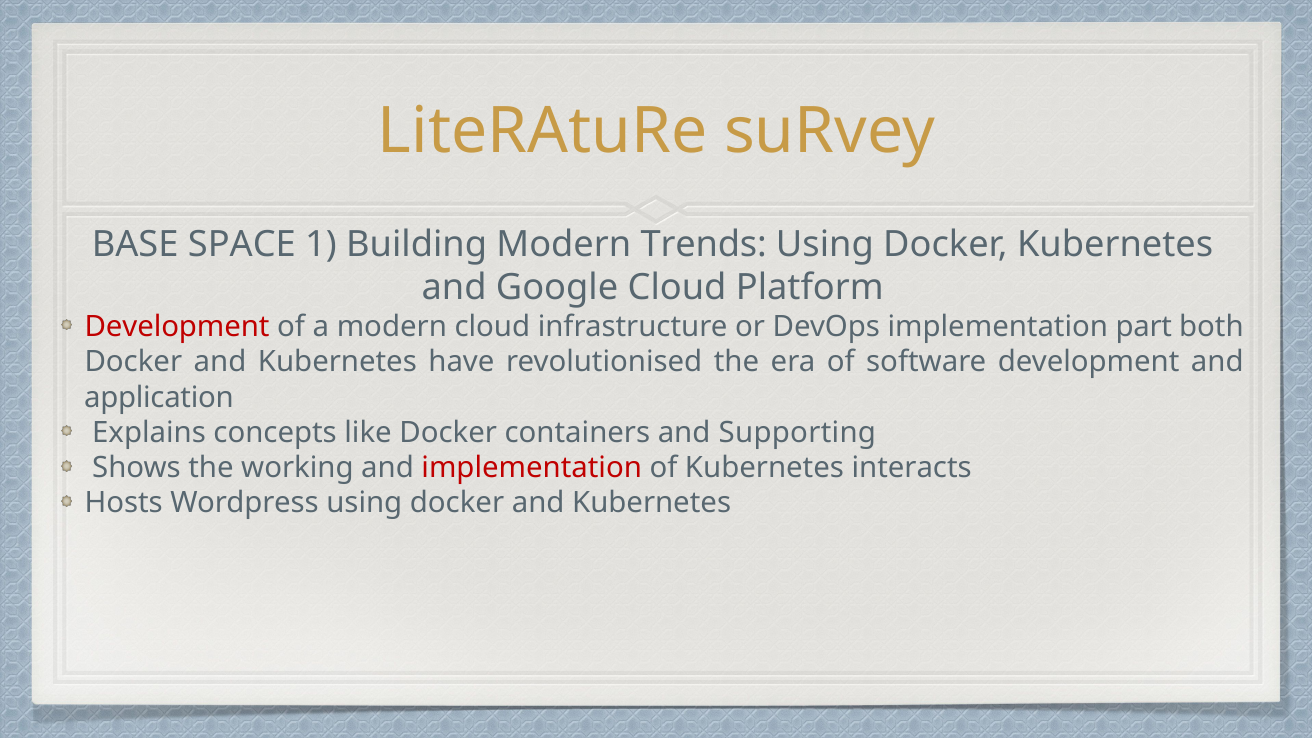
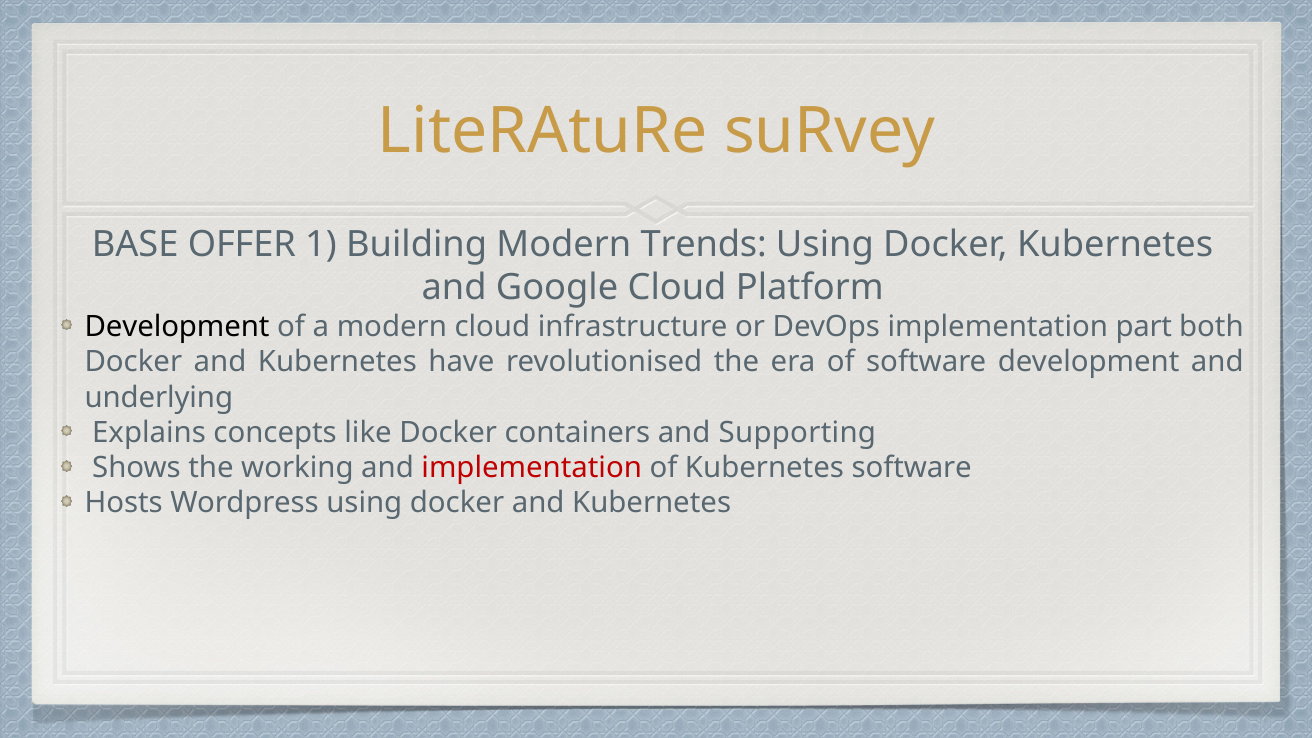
SPACE: SPACE -> OFFER
Development at (177, 327) colour: red -> black
application: application -> underlying
Kubernetes interacts: interacts -> software
